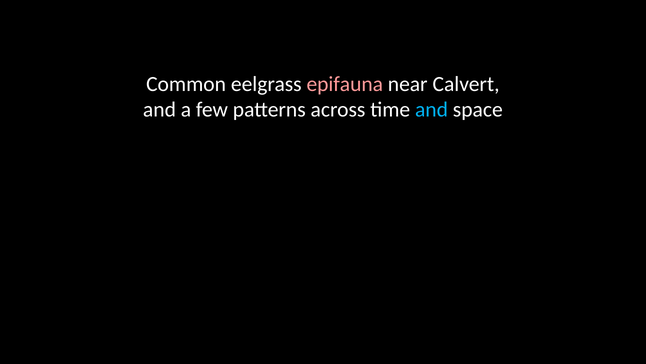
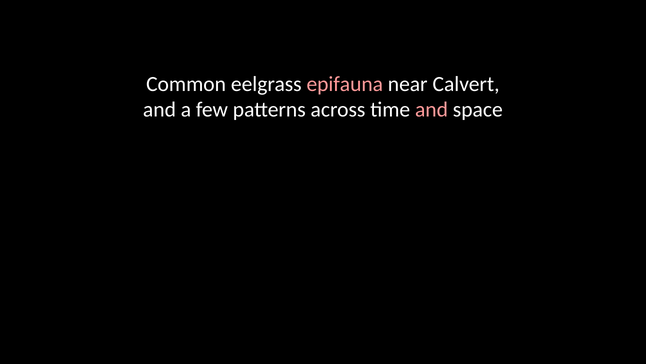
and at (431, 110) colour: light blue -> pink
